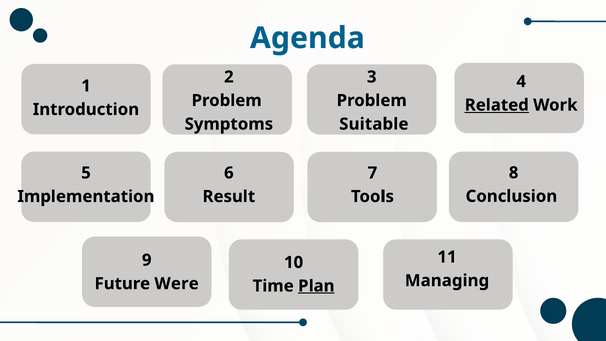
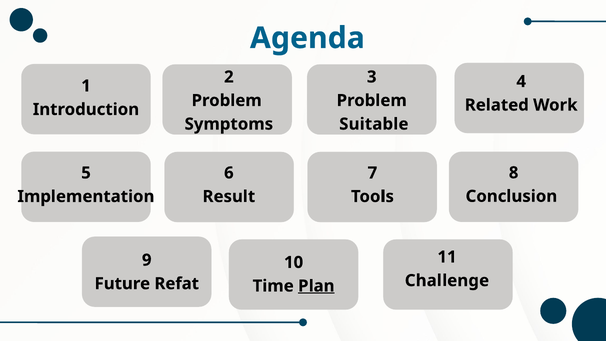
Related underline: present -> none
Managing: Managing -> Challenge
Were: Were -> Refat
